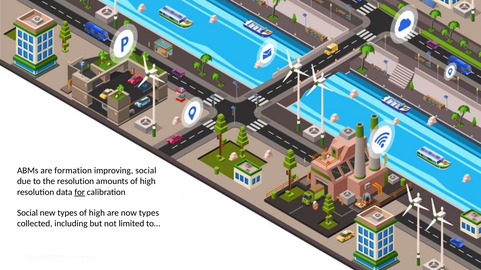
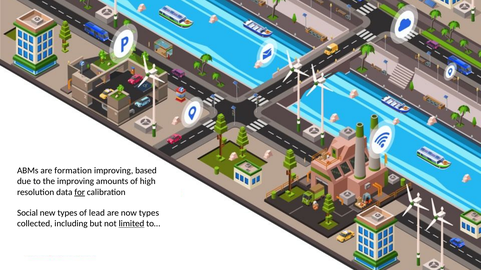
improving social: social -> based
the resolution: resolution -> improving
types of high: high -> lead
limited underline: none -> present
